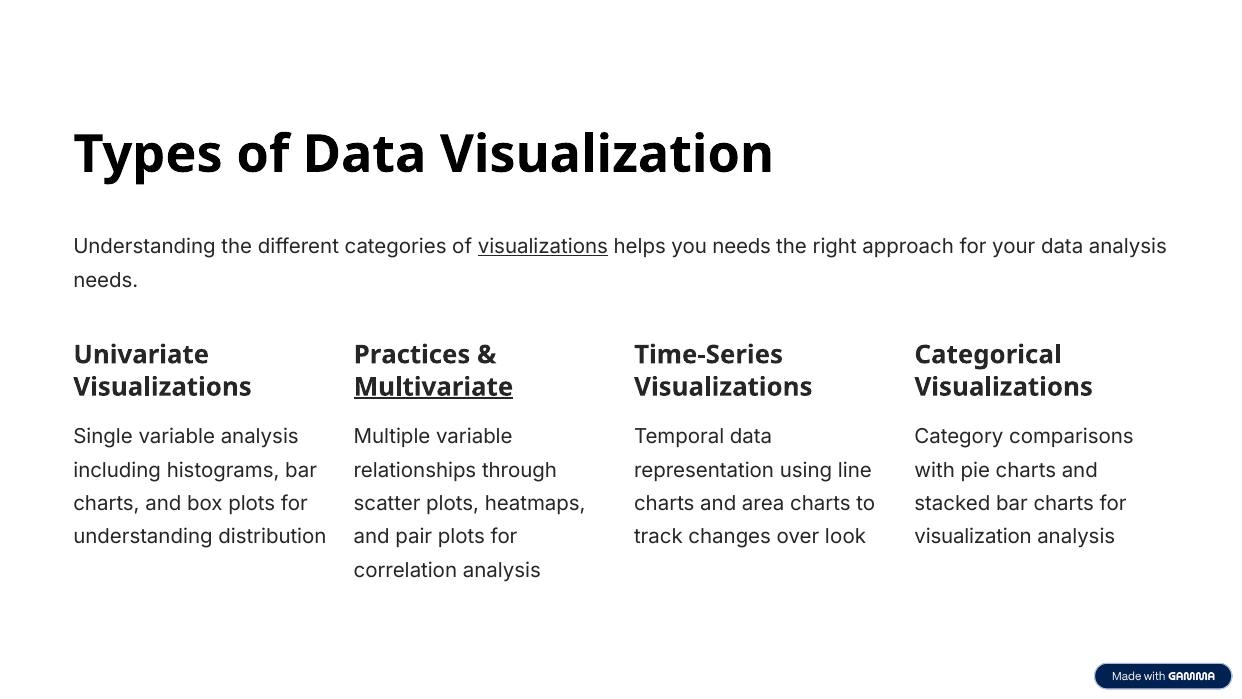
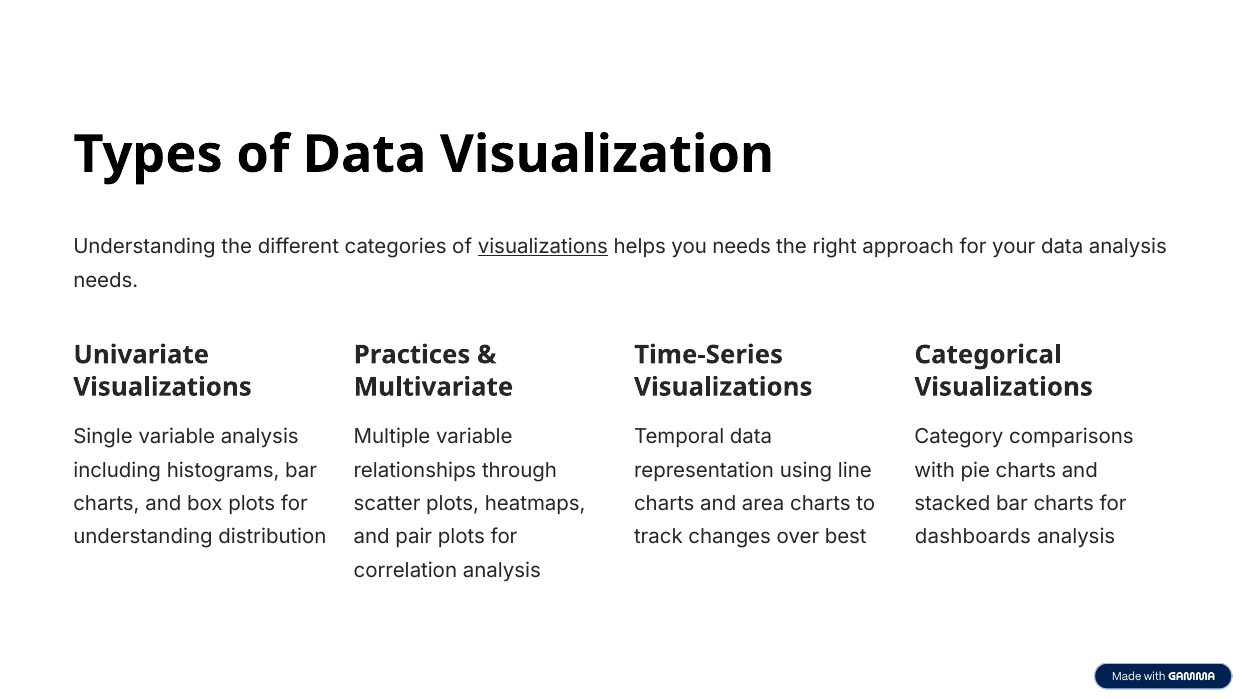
Multivariate underline: present -> none
look: look -> best
visualization at (973, 537): visualization -> dashboards
